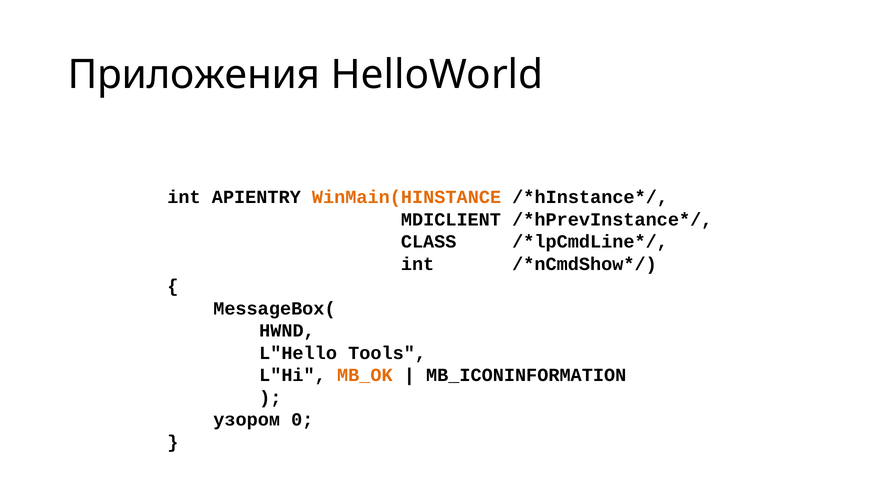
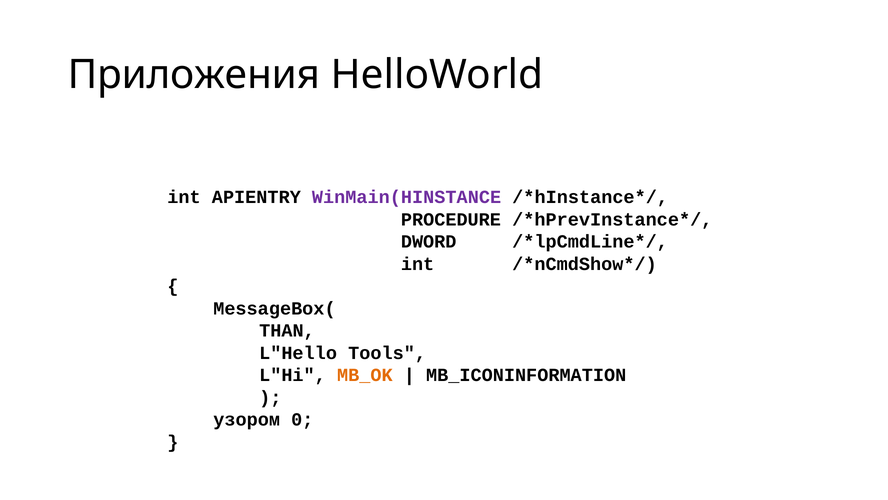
WinMain(HINSTANCE colour: orange -> purple
MDICLIENT: MDICLIENT -> PROCEDURE
CLASS: CLASS -> DWORD
HWND: HWND -> THAN
